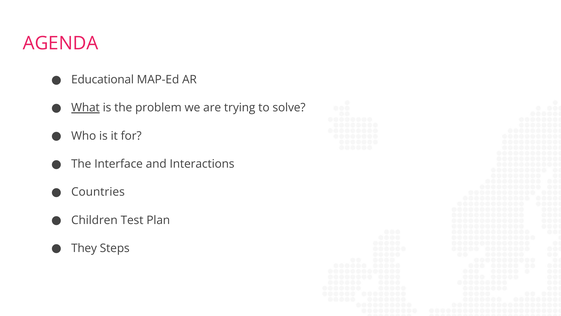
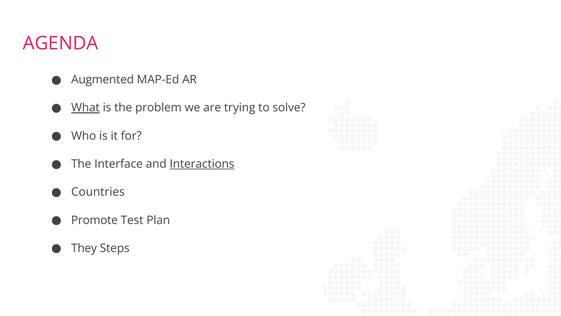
Educational: Educational -> Augmented
Interactions underline: none -> present
Children: Children -> Promote
